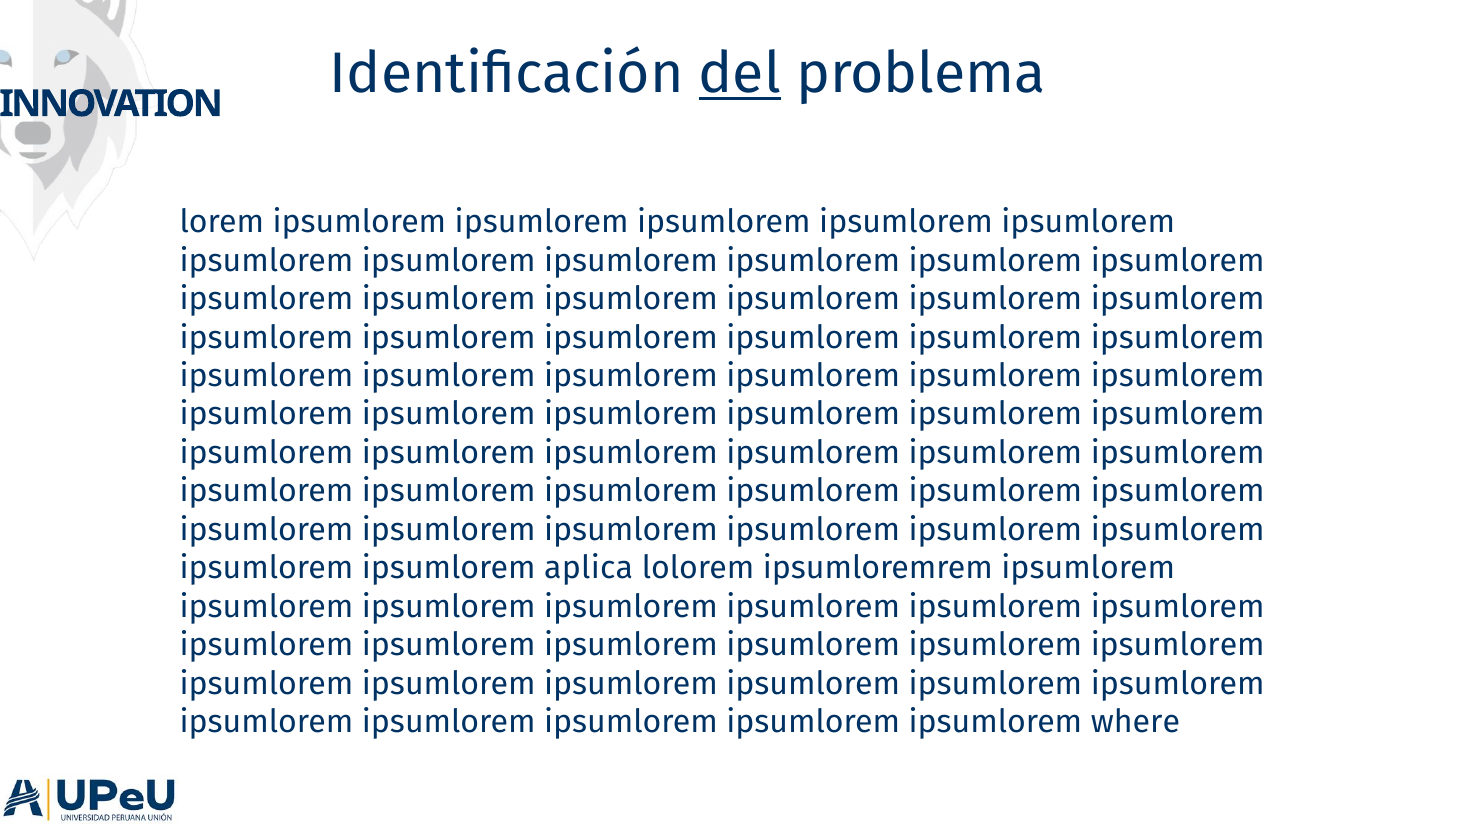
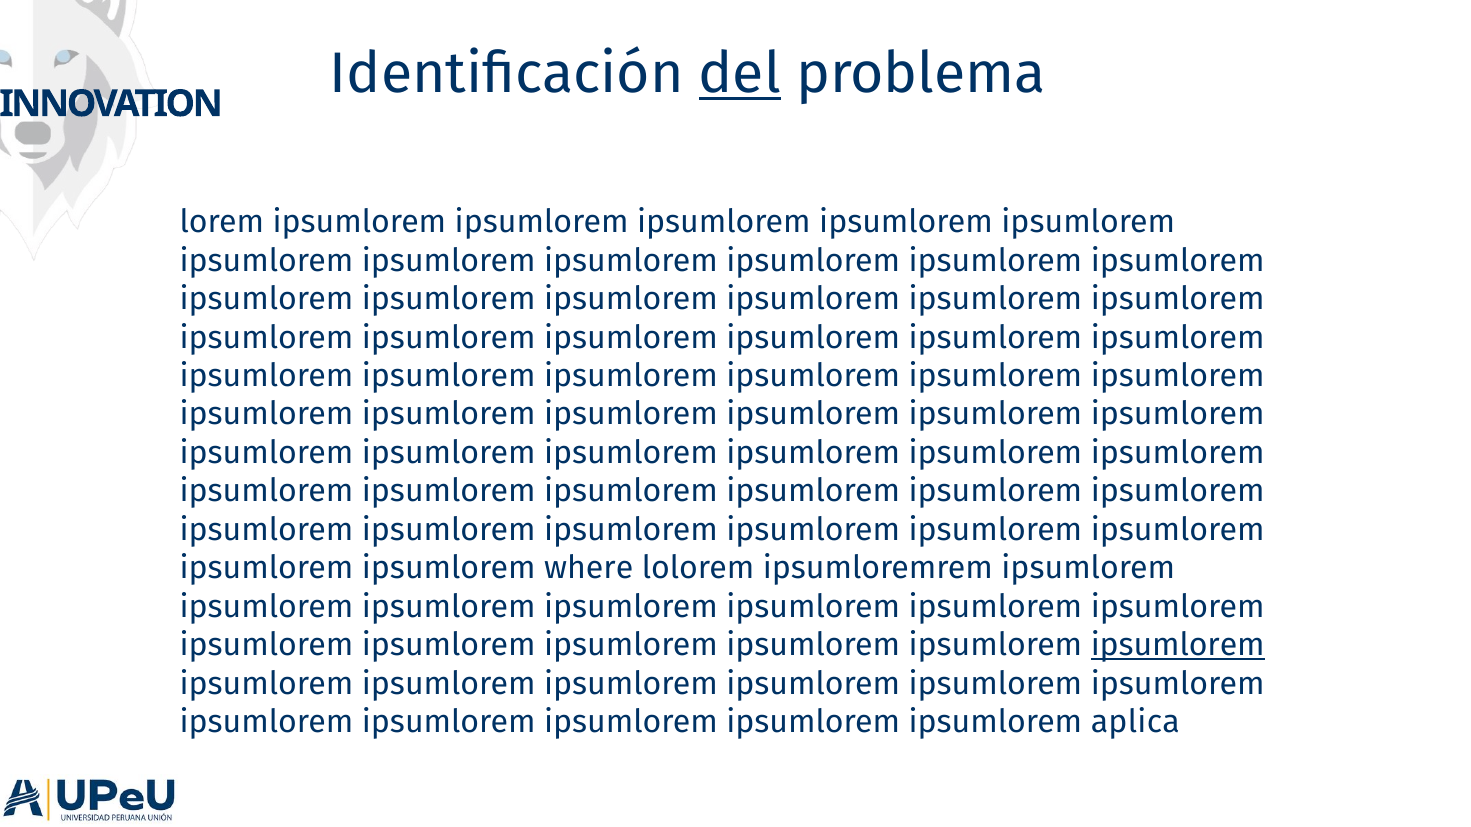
aplica: aplica -> where
ipsumlorem at (1178, 645) underline: none -> present
where: where -> aplica
